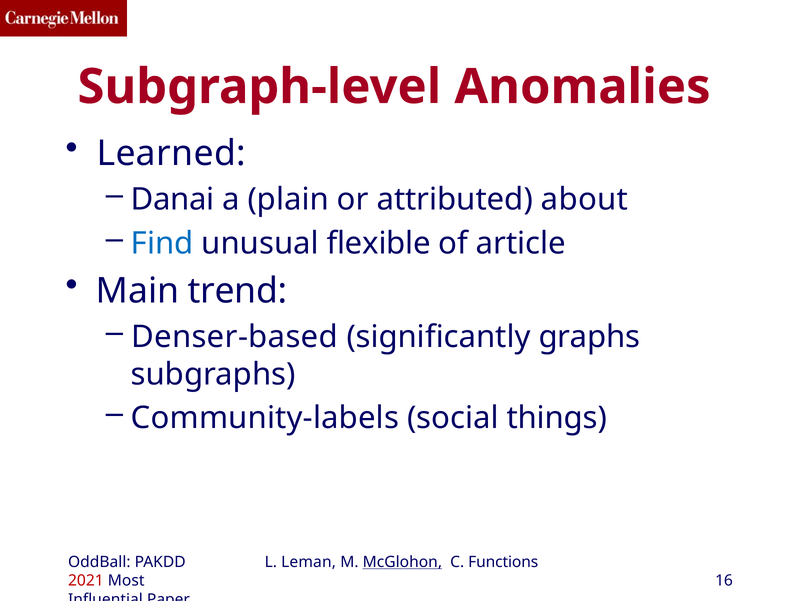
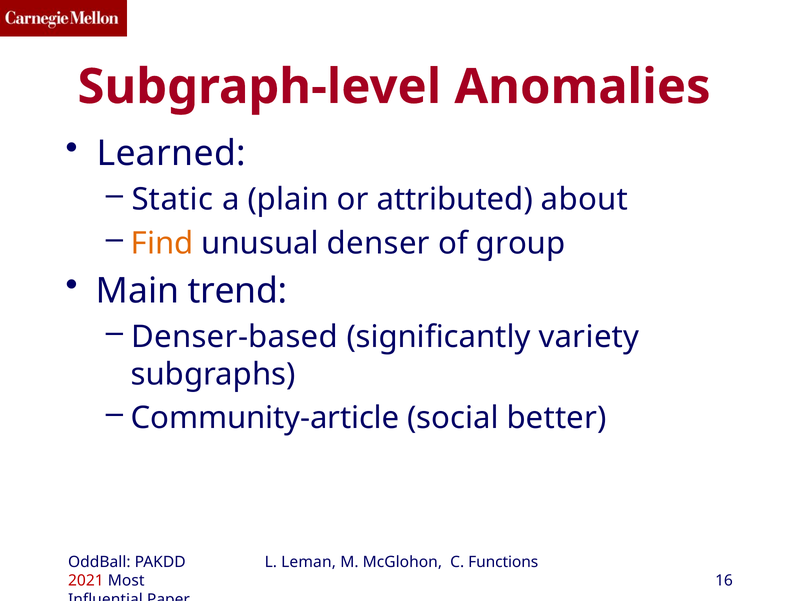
Danai: Danai -> Static
Find colour: blue -> orange
flexible: flexible -> denser
article: article -> group
graphs: graphs -> variety
Community-labels: Community-labels -> Community-article
things: things -> better
McGlohon underline: present -> none
